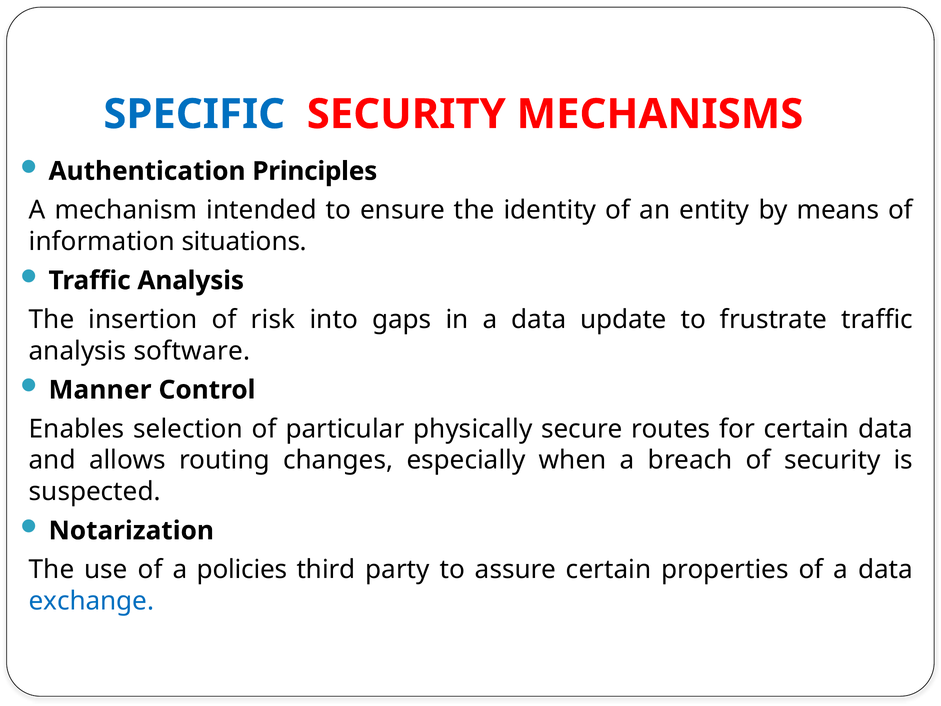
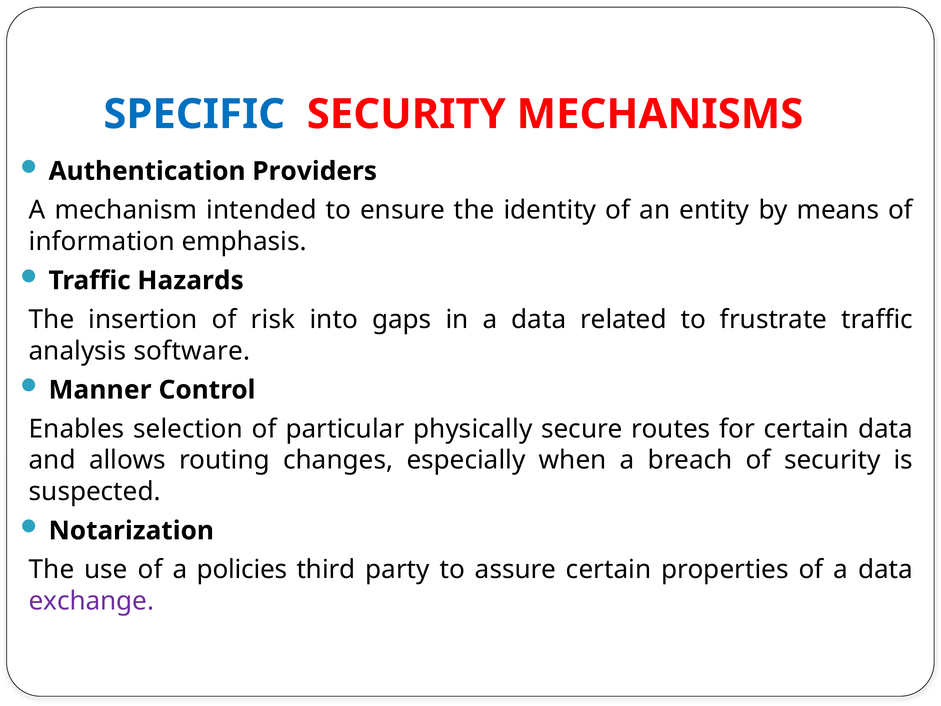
Principles: Principles -> Providers
situations: situations -> emphasis
Analysis at (191, 280): Analysis -> Hazards
update: update -> related
exchange colour: blue -> purple
